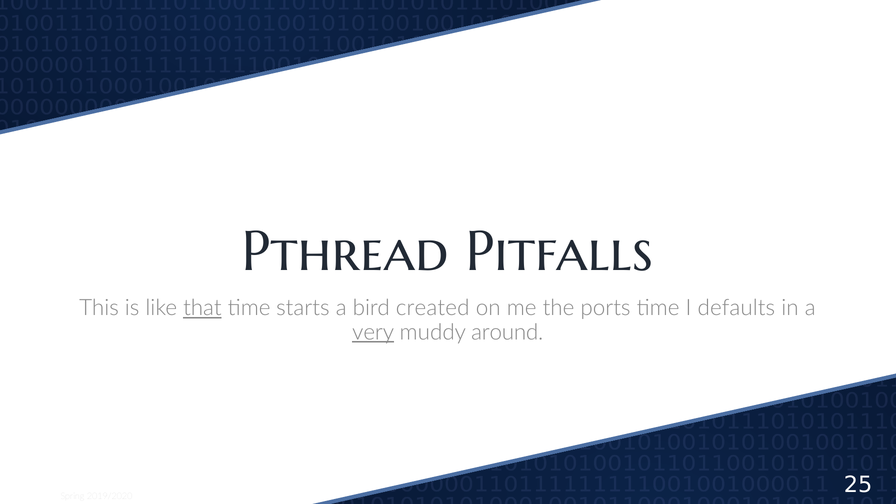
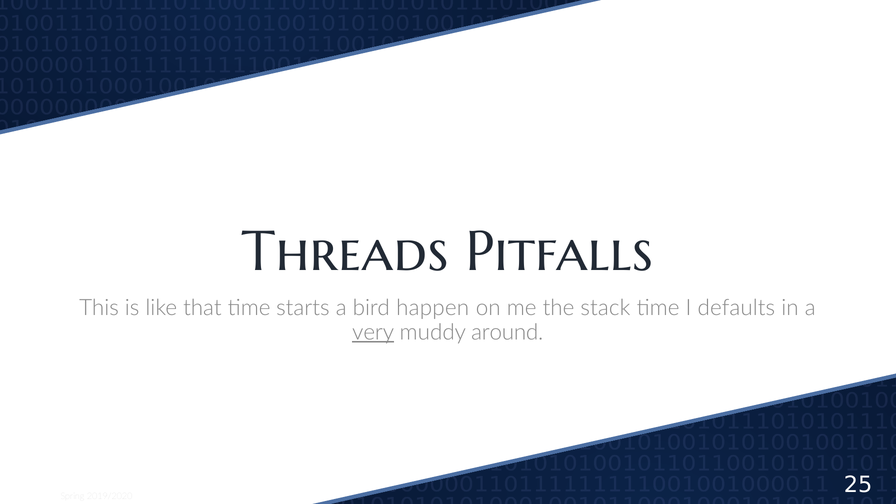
Pthread: Pthread -> Threads
that underline: present -> none
created: created -> happen
ports: ports -> stack
